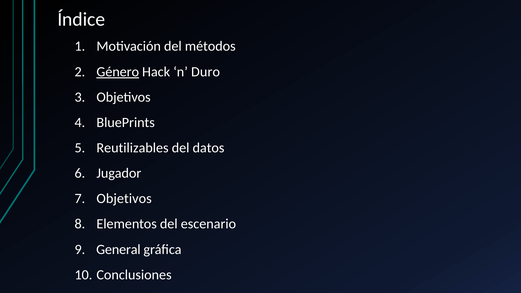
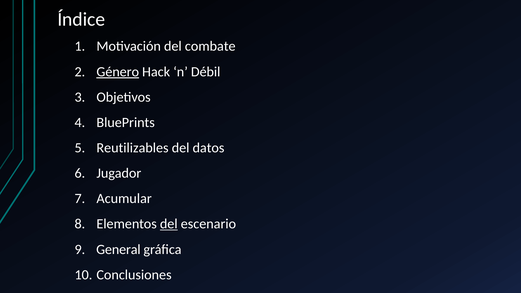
métodos: métodos -> combate
Duro: Duro -> Débil
Objetivos at (124, 199): Objetivos -> Acumular
del at (169, 224) underline: none -> present
